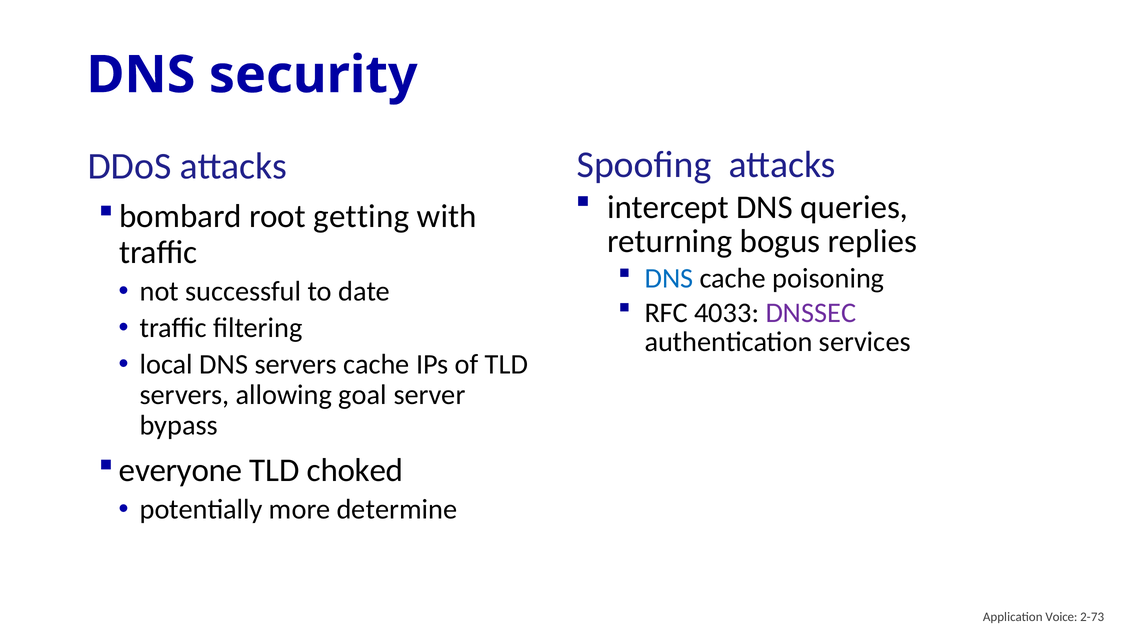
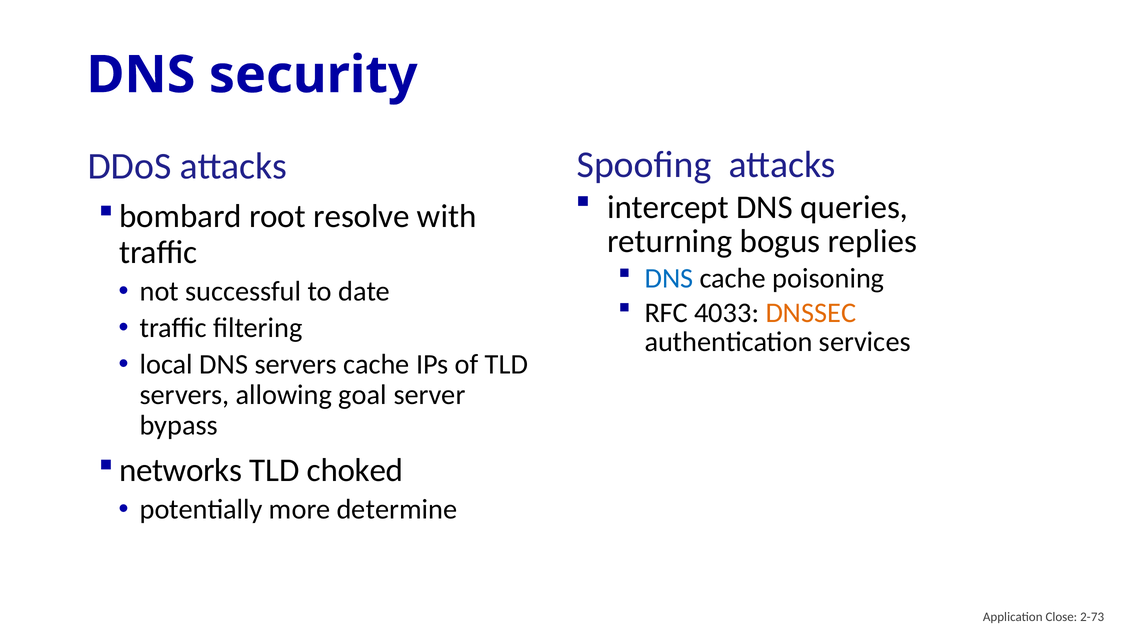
getting: getting -> resolve
DNSSEC colour: purple -> orange
everyone: everyone -> networks
Voice: Voice -> Close
